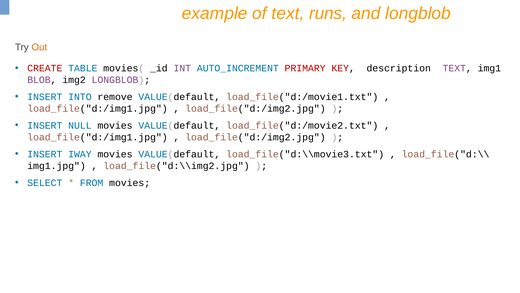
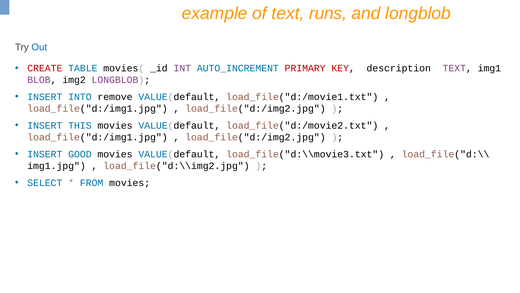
Out colour: orange -> blue
NULL: NULL -> THIS
IWAY: IWAY -> GOOD
